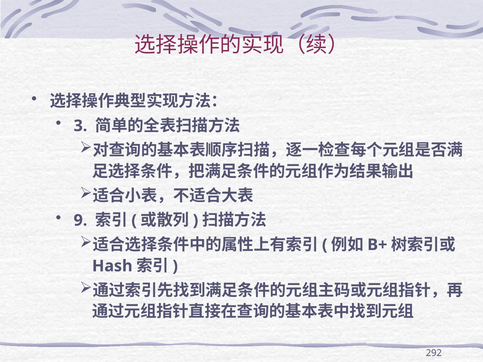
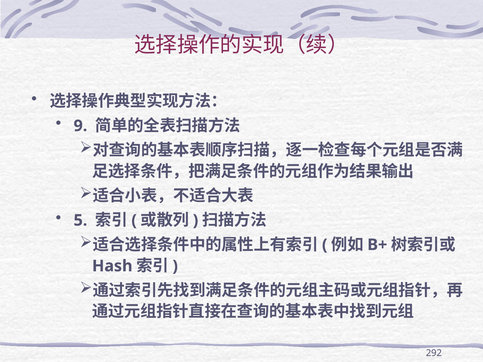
3: 3 -> 9
9: 9 -> 5
